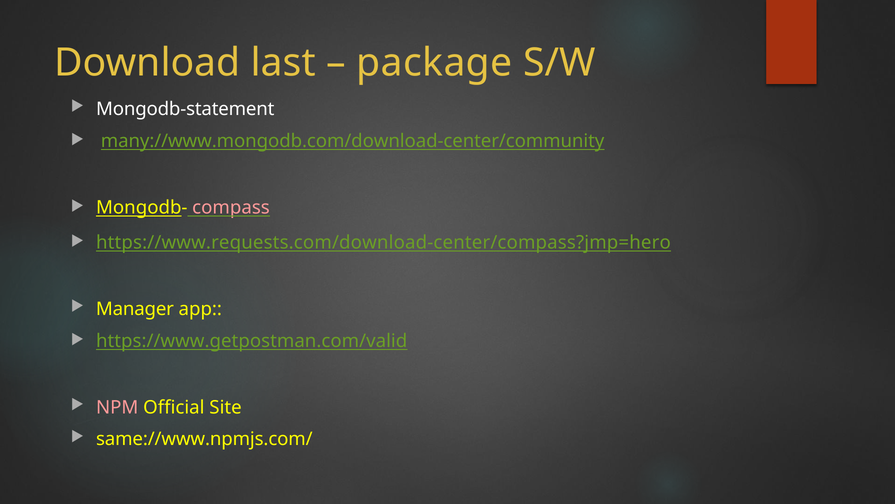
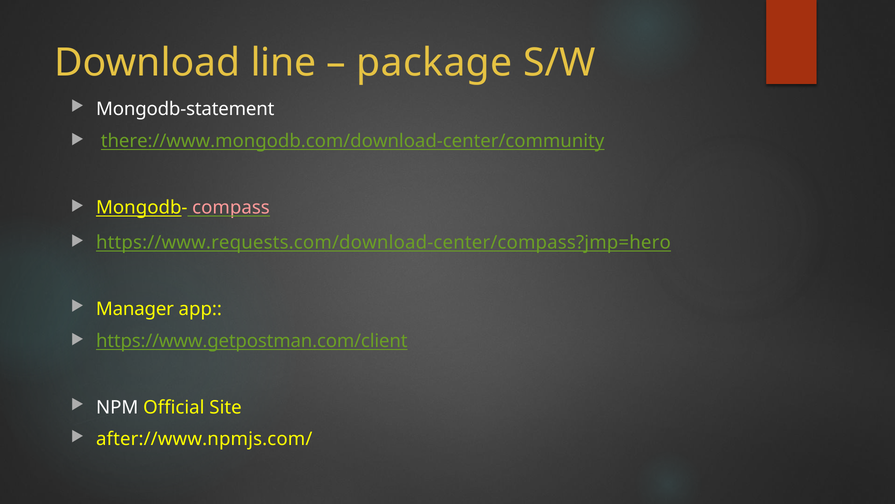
last: last -> line
many://www.mongodb.com/download-center/community: many://www.mongodb.com/download-center/community -> there://www.mongodb.com/download-center/community
https://www.getpostman.com/valid: https://www.getpostman.com/valid -> https://www.getpostman.com/client
NPM colour: pink -> white
same://www.npmjs.com/: same://www.npmjs.com/ -> after://www.npmjs.com/
